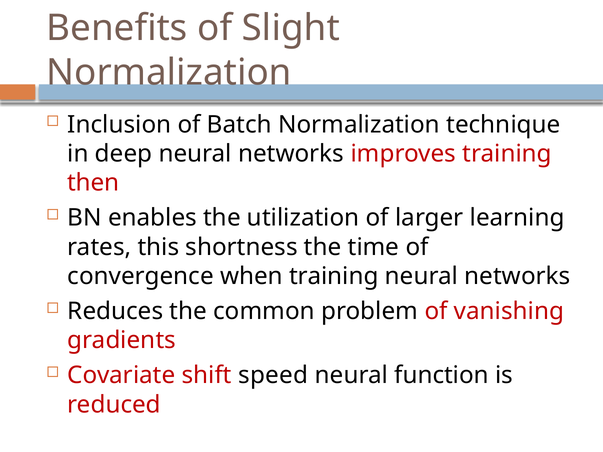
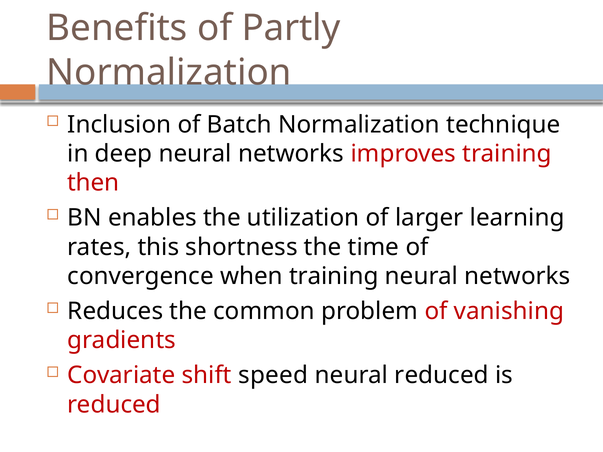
Slight: Slight -> Partly
neural function: function -> reduced
